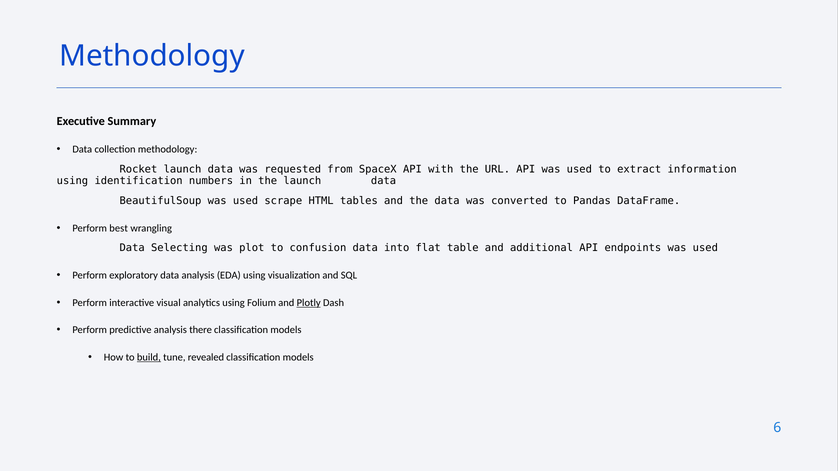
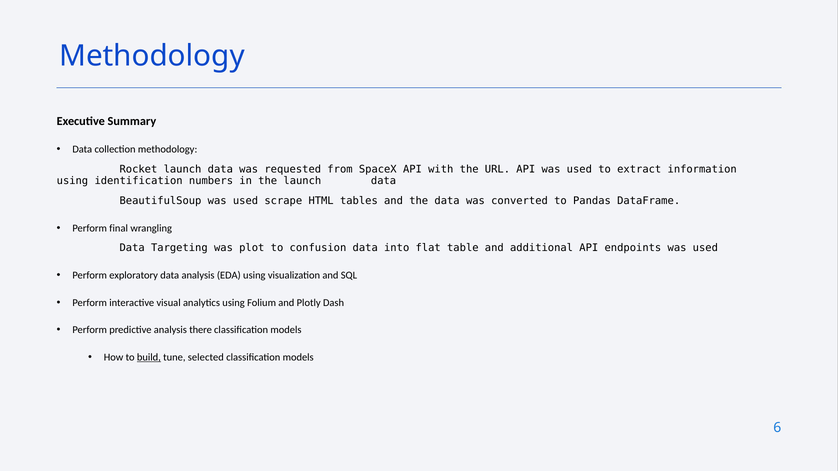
best: best -> final
Selecting: Selecting -> Targeting
Plotly underline: present -> none
revealed: revealed -> selected
